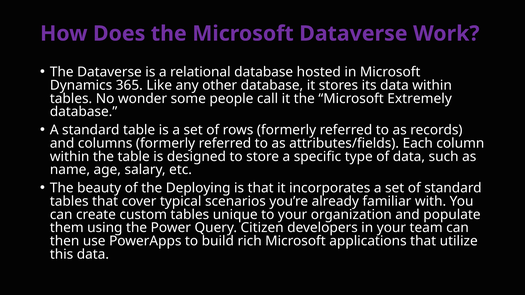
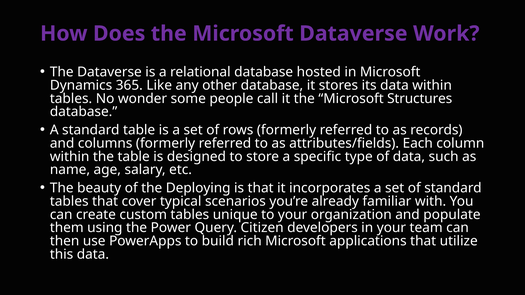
Extremely: Extremely -> Structures
